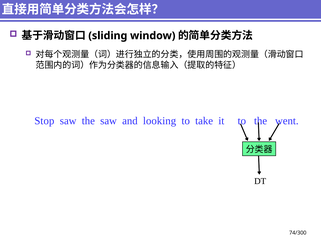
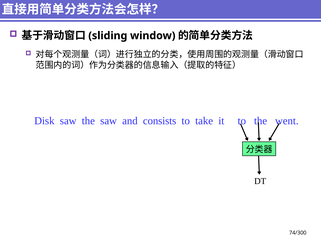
Stop: Stop -> Disk
looking: looking -> consists
